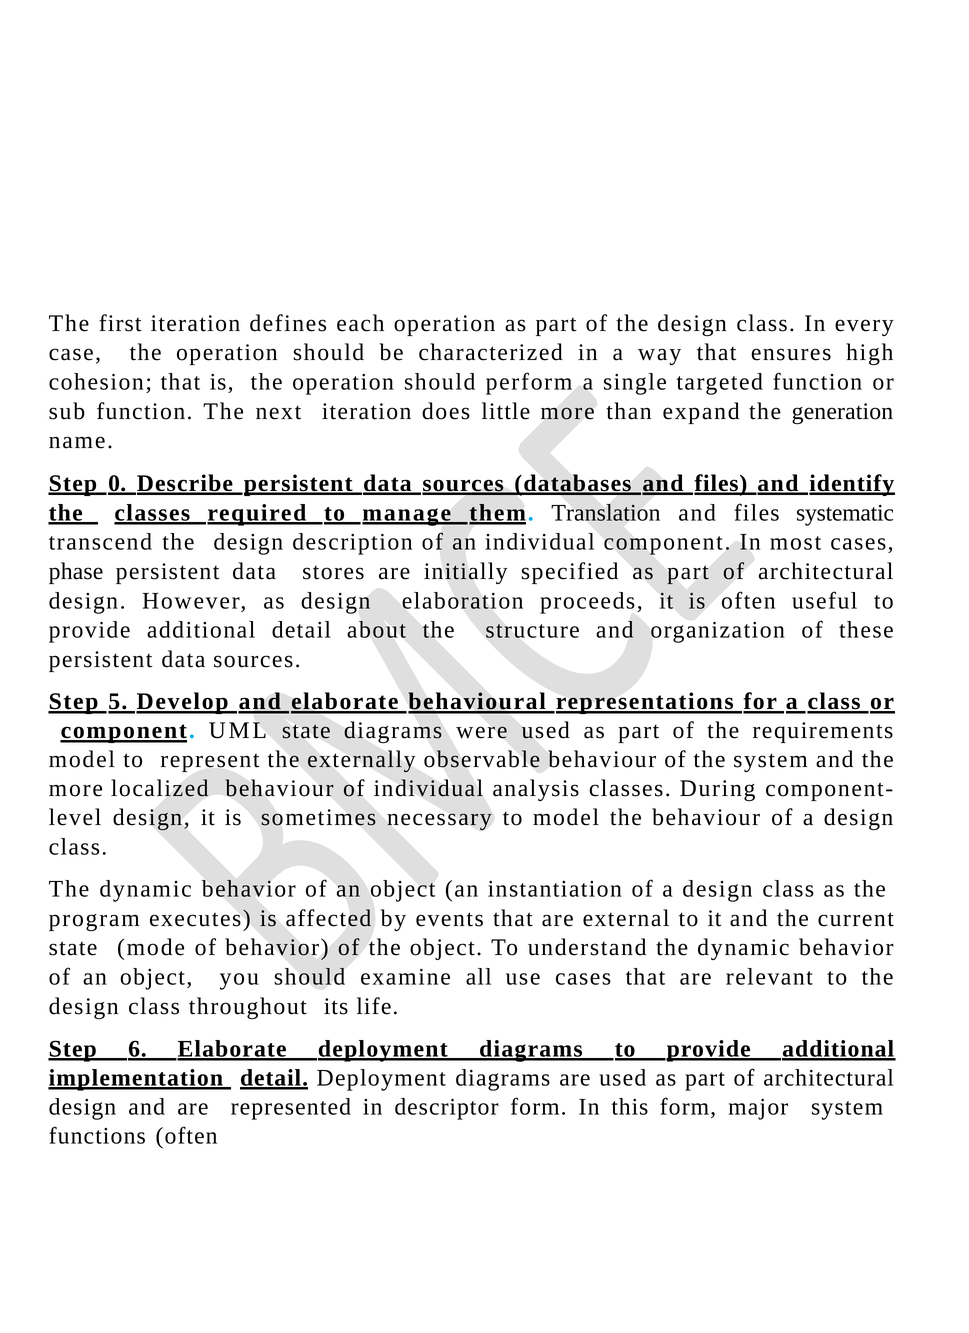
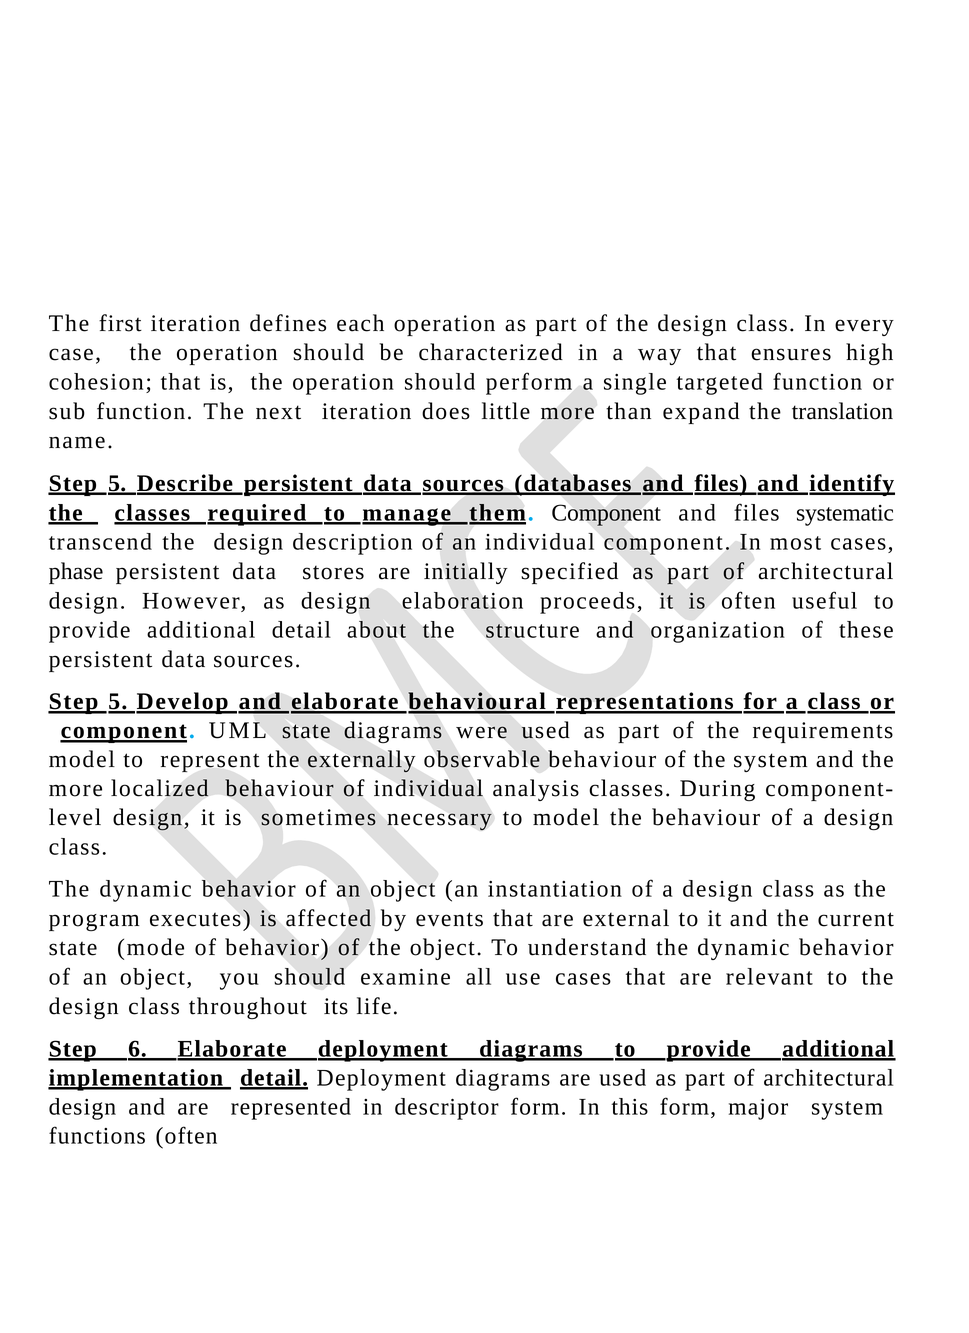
generation: generation -> translation
0 at (117, 484): 0 -> 5
them Translation: Translation -> Component
